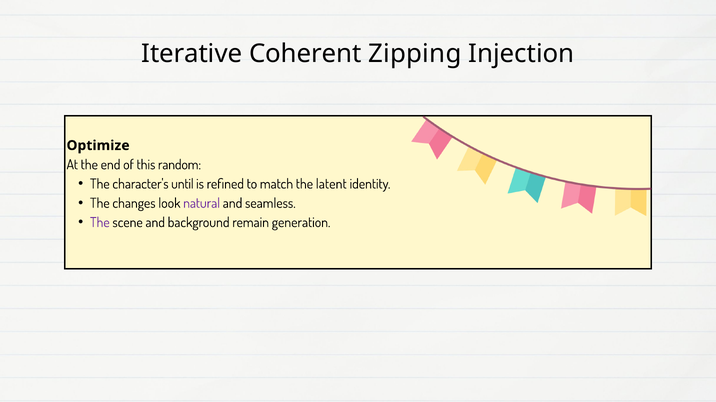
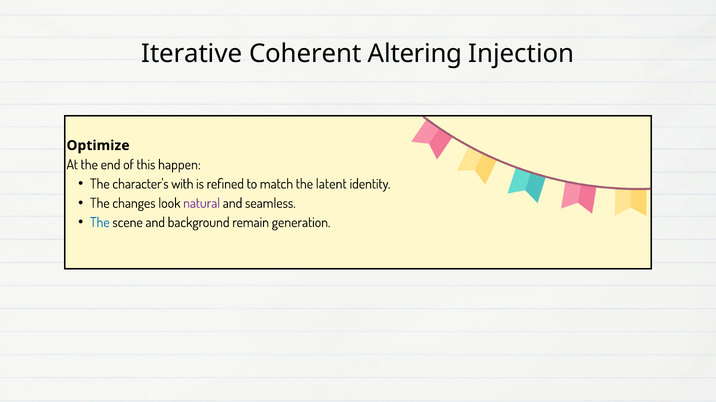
Zipping: Zipping -> Altering
random: random -> happen
until: until -> with
The at (100, 223) colour: purple -> blue
